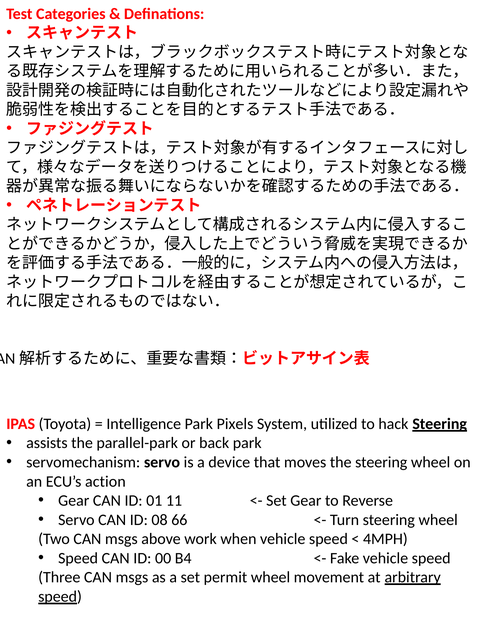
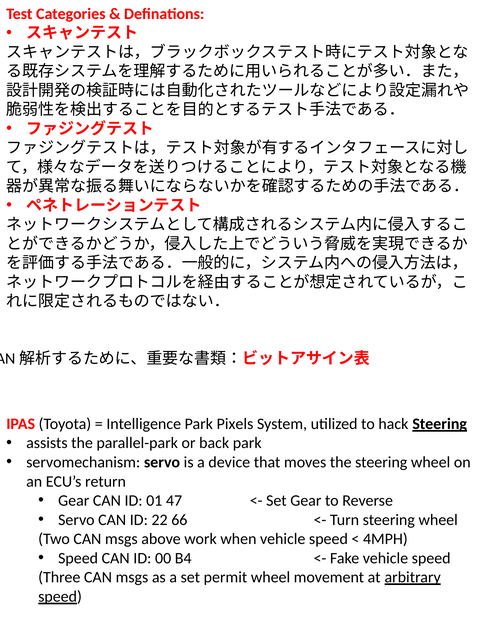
action: action -> return
11: 11 -> 47
08: 08 -> 22
